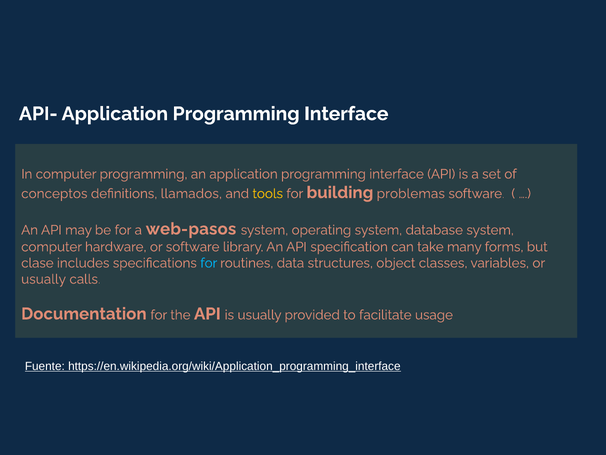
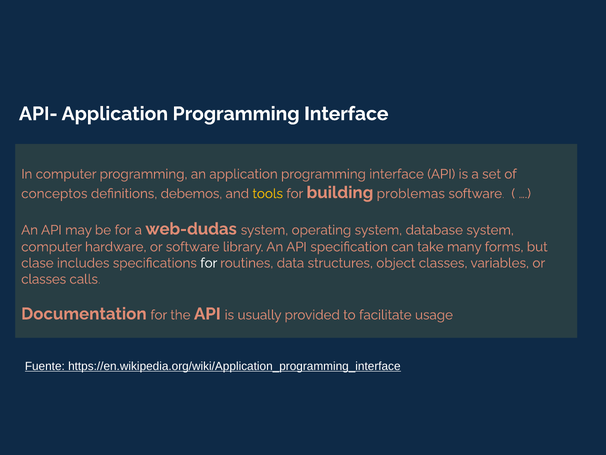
llamados: llamados -> debemos
web-pasos: web-pasos -> web-dudas
for at (209, 263) colour: light blue -> white
usually at (44, 279): usually -> classes
